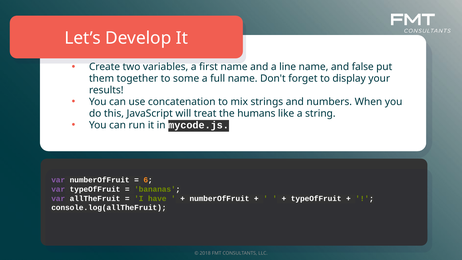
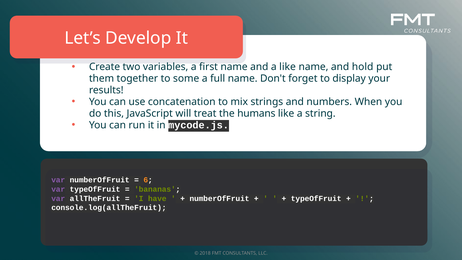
a line: line -> like
false: false -> hold
